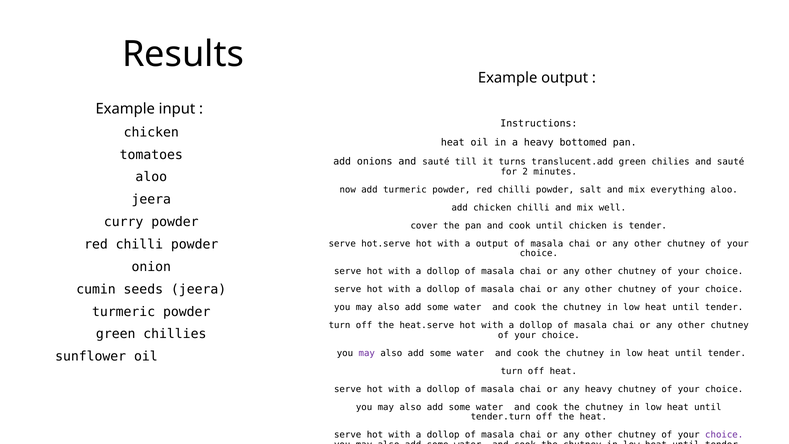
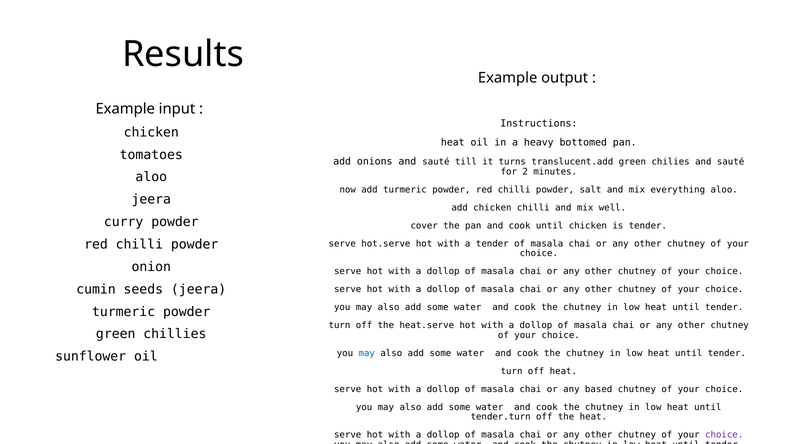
a output: output -> tender
may at (367, 353) colour: purple -> blue
any heavy: heavy -> based
